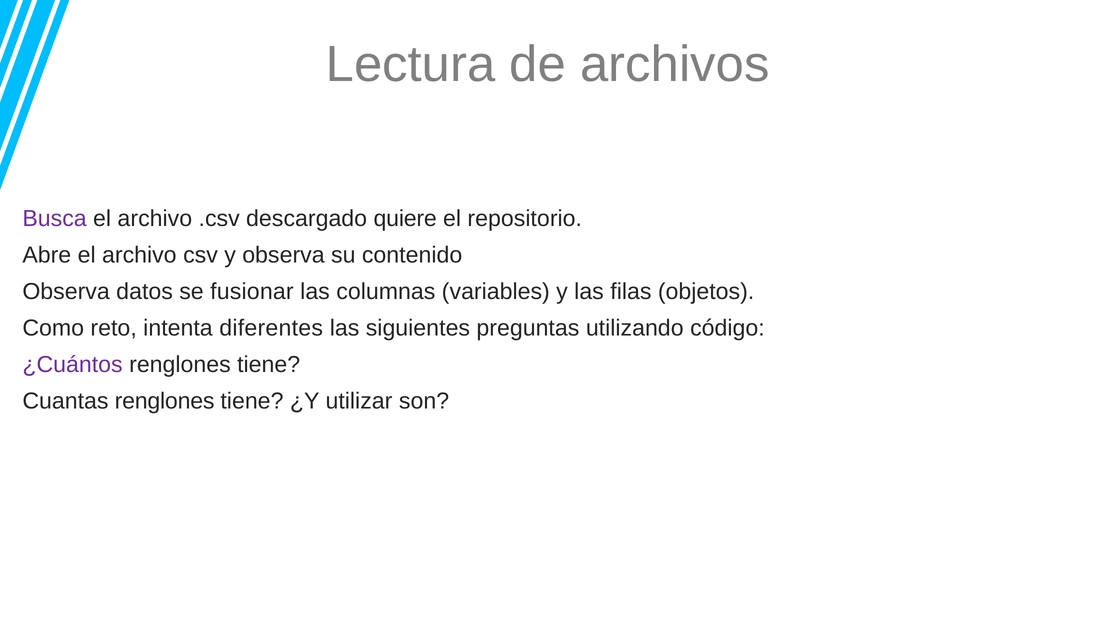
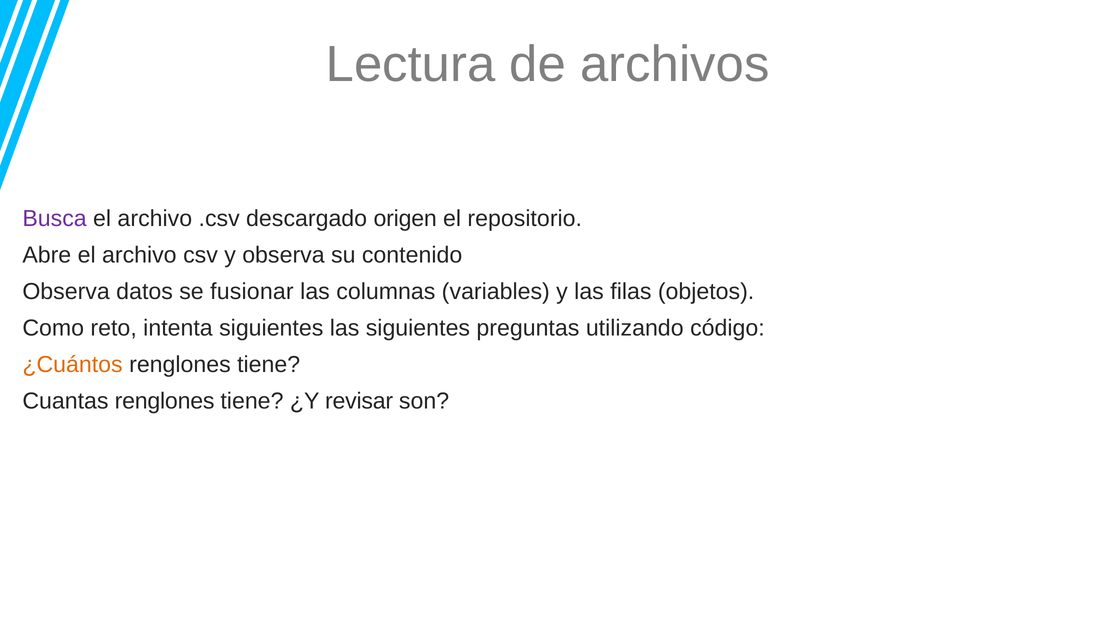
quiere: quiere -> origen
intenta diferentes: diferentes -> siguientes
¿Cuántos colour: purple -> orange
utilizar: utilizar -> revisar
